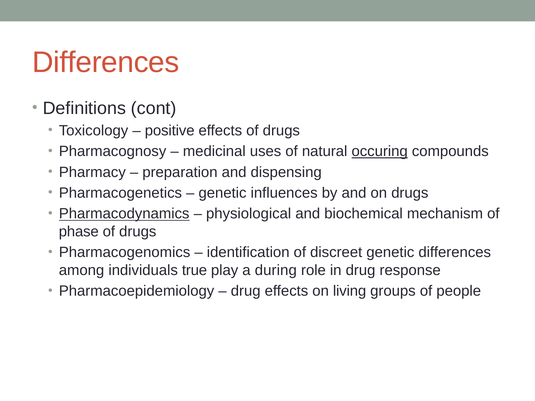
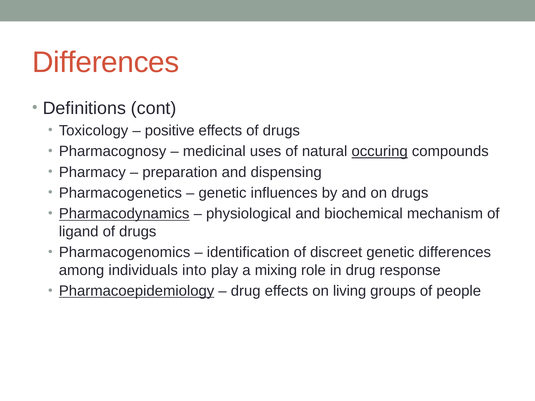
phase: phase -> ligand
true: true -> into
during: during -> mixing
Pharmacoepidemiology underline: none -> present
